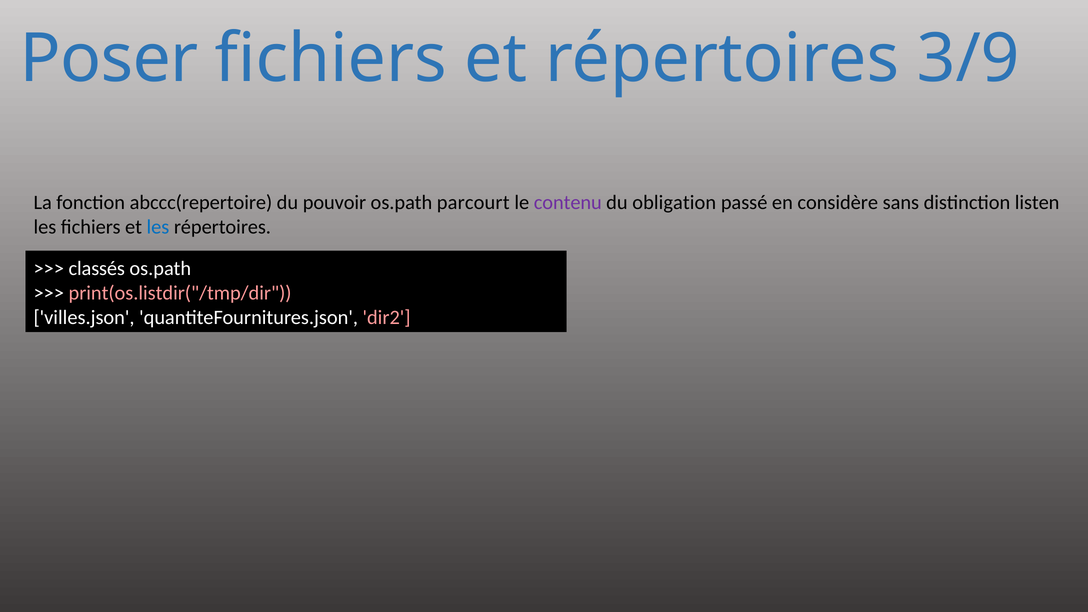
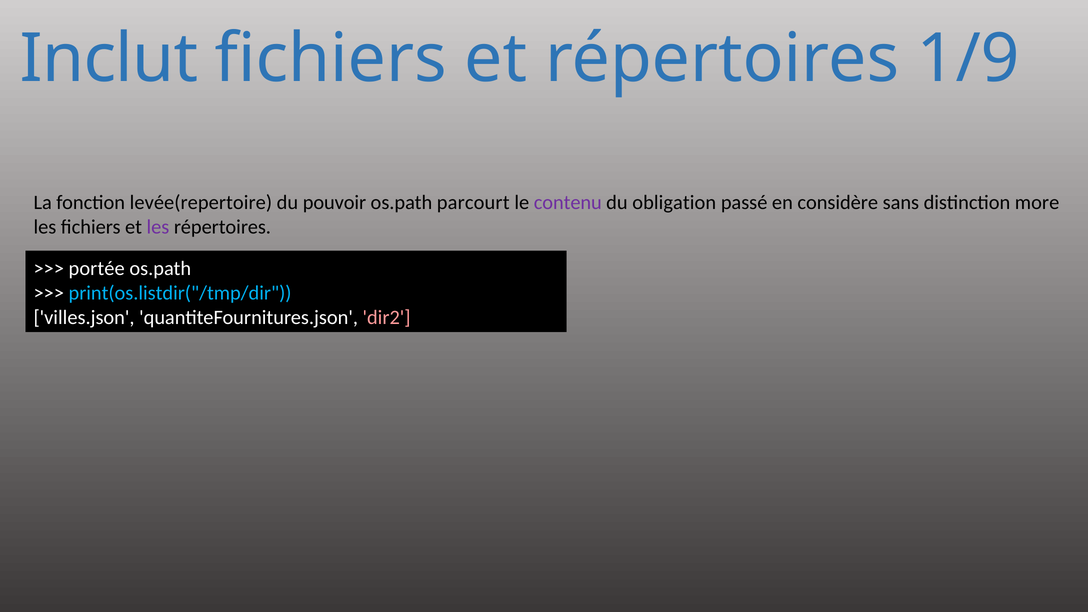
Poser: Poser -> Inclut
3/9: 3/9 -> 1/9
abccc(repertoire: abccc(repertoire -> levée(repertoire
listen: listen -> more
les at (158, 227) colour: blue -> purple
classés: classés -> portée
print(os.listdir("/tmp/dir colour: pink -> light blue
